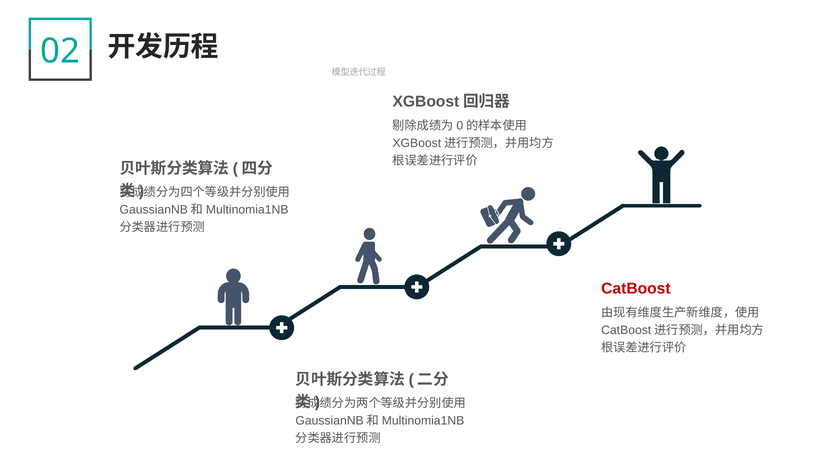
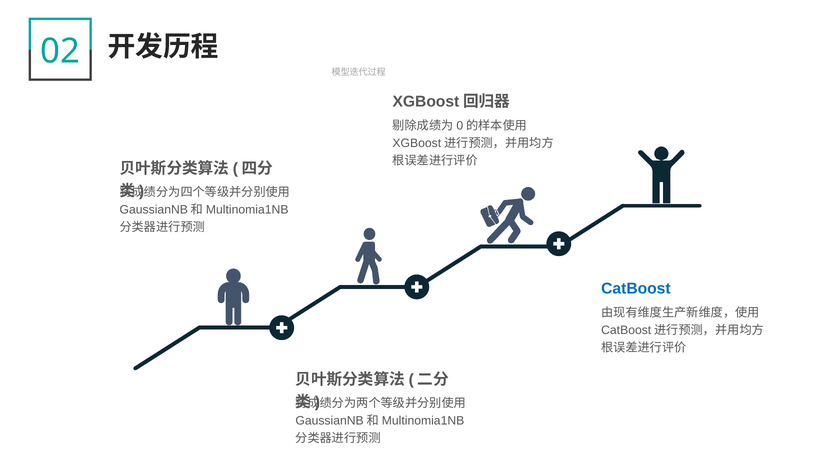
CatBoost colour: red -> blue
